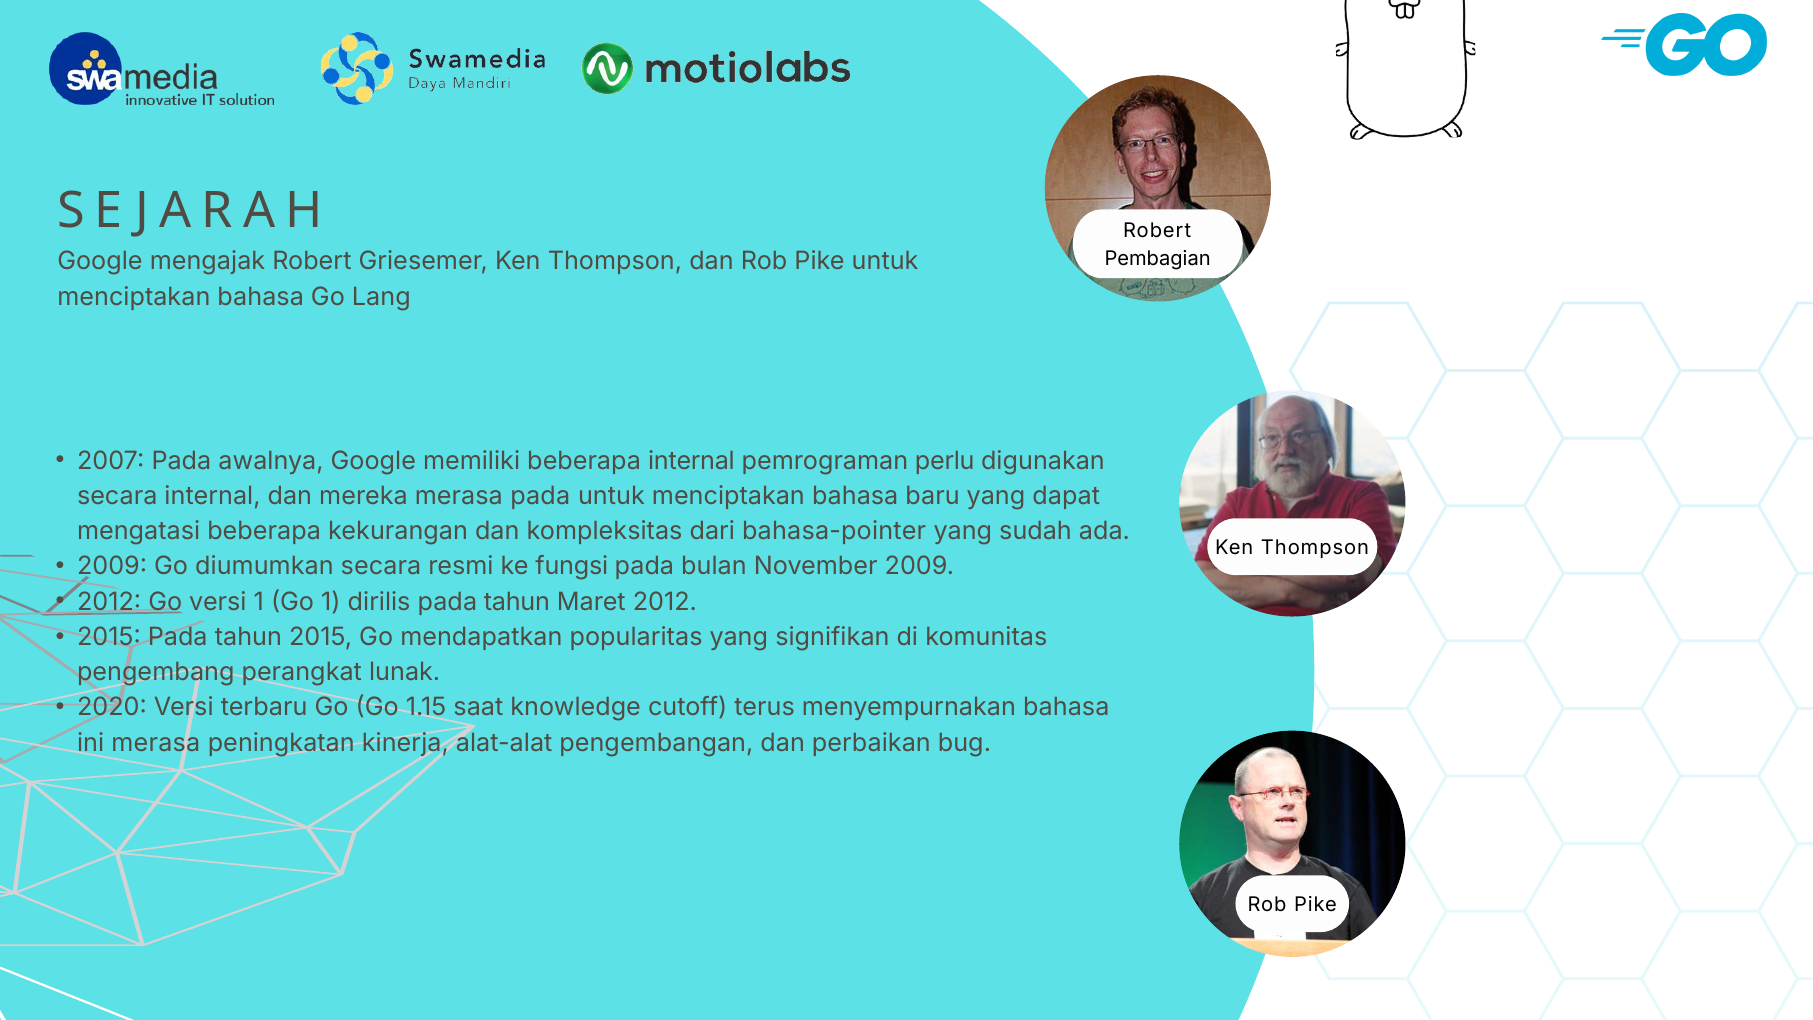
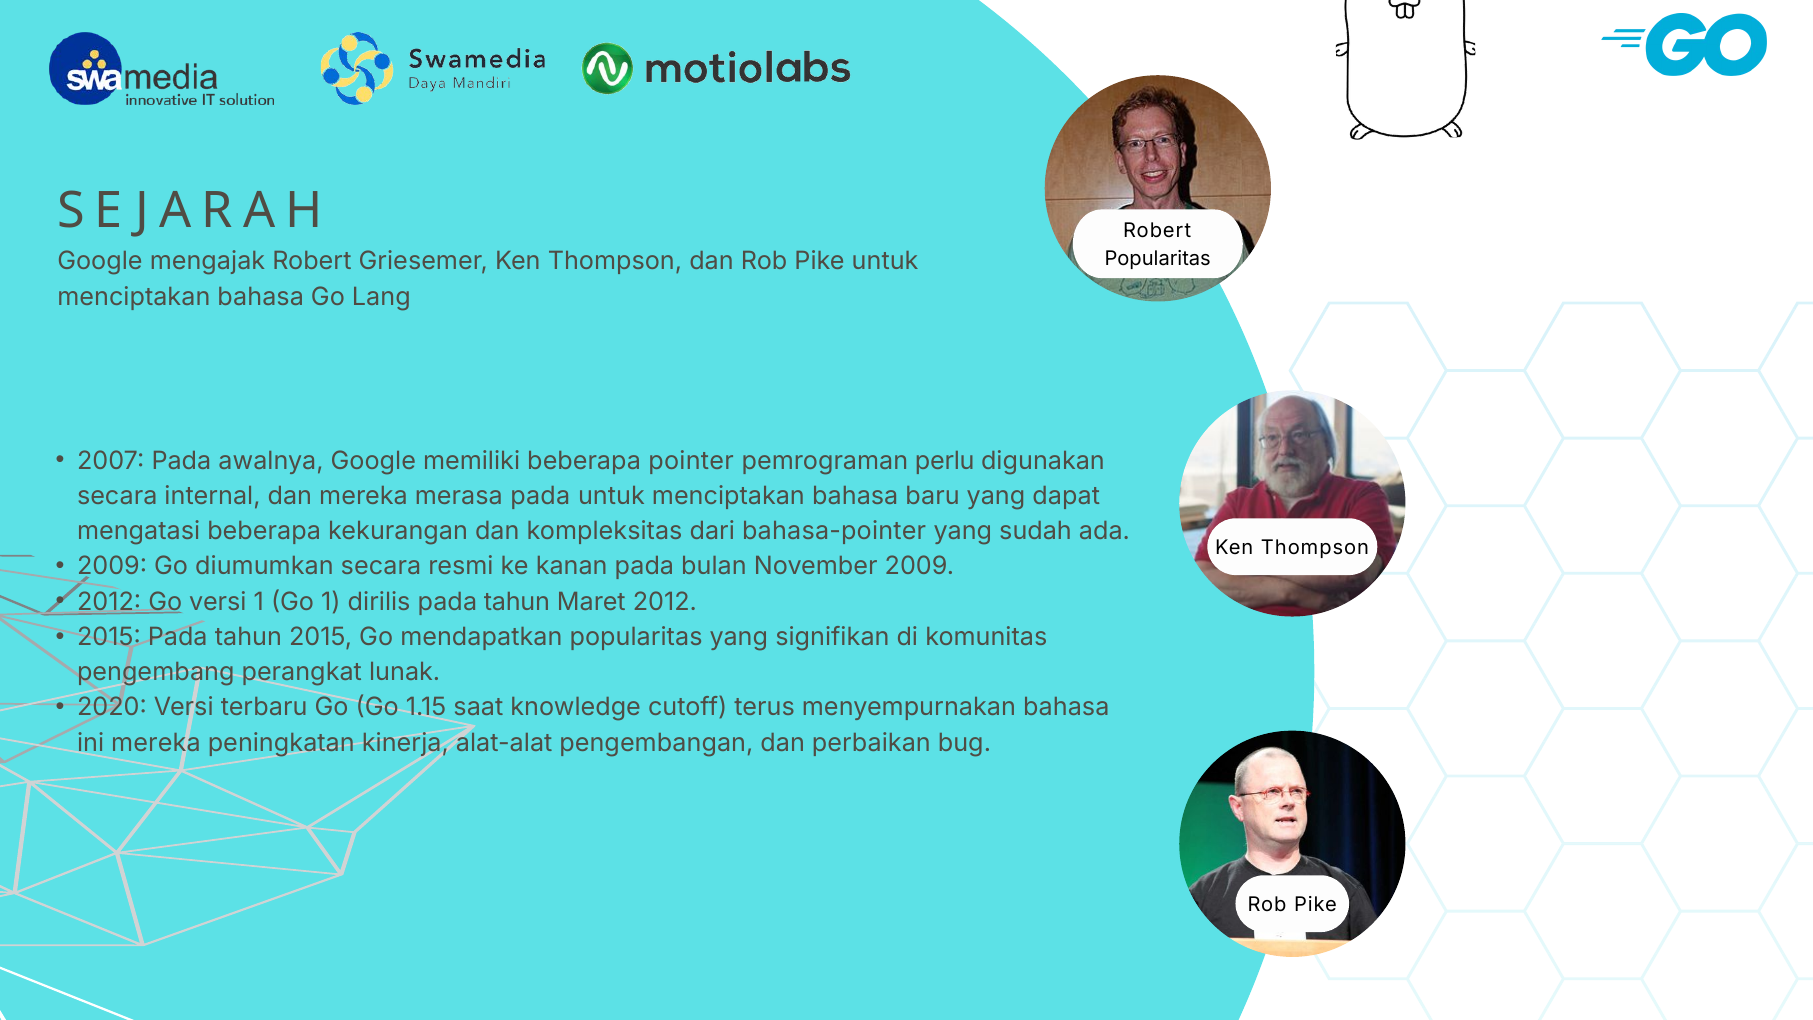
Pembagian at (1158, 259): Pembagian -> Popularitas
beberapa internal: internal -> pointer
fungsi: fungsi -> kanan
ini merasa: merasa -> mereka
